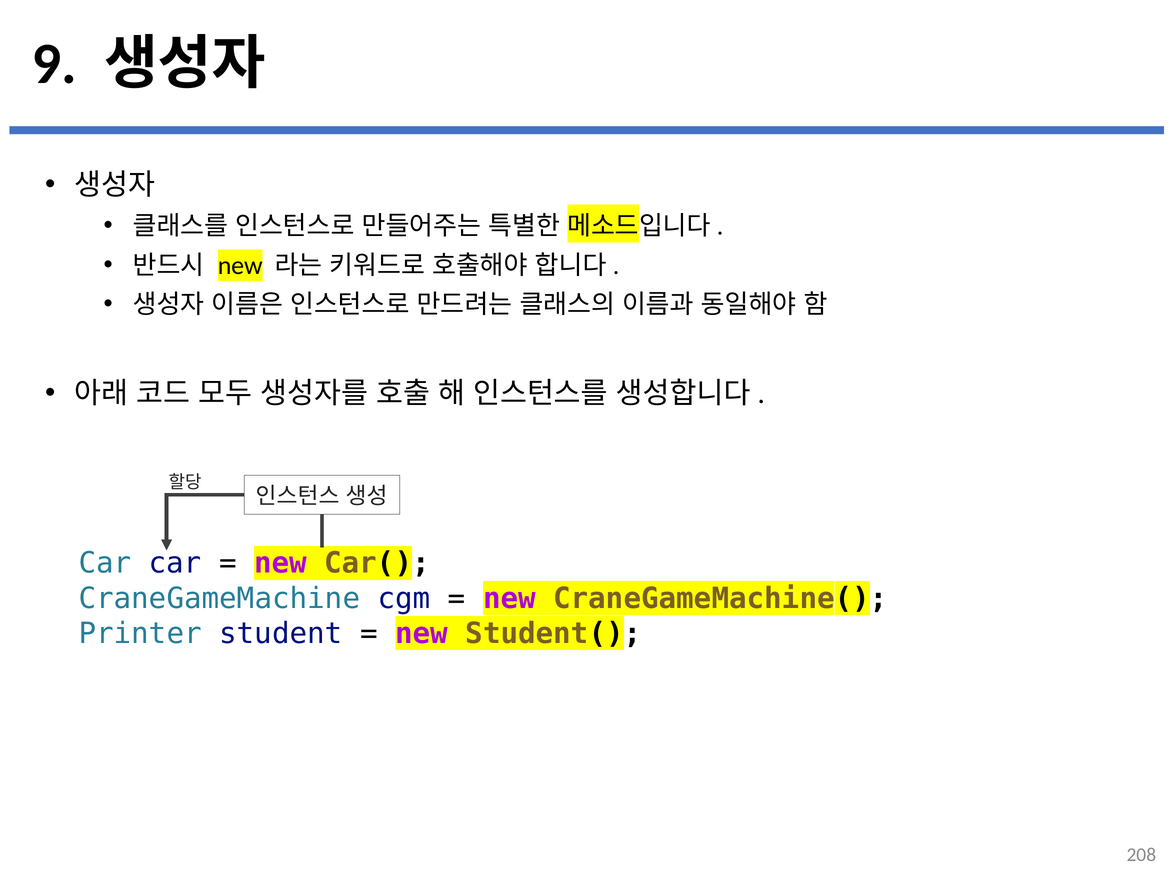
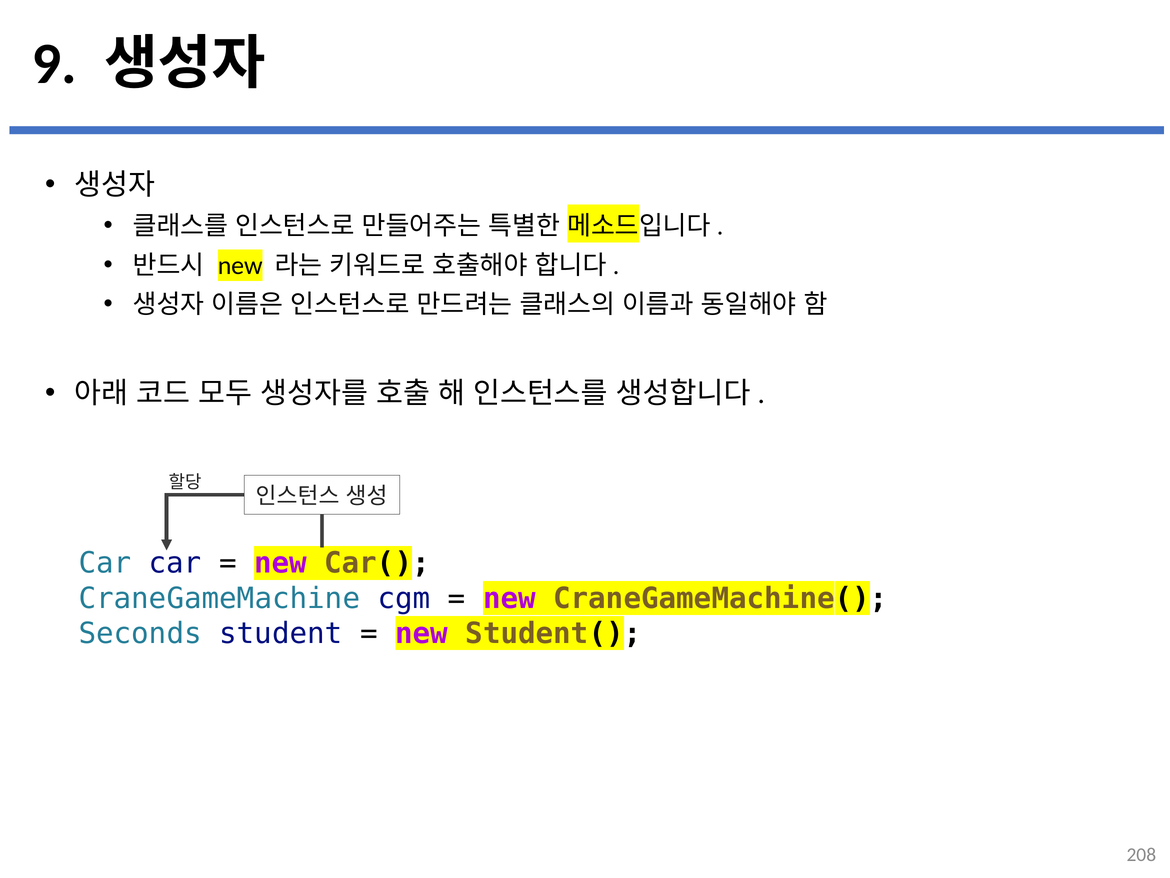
Printer: Printer -> Seconds
